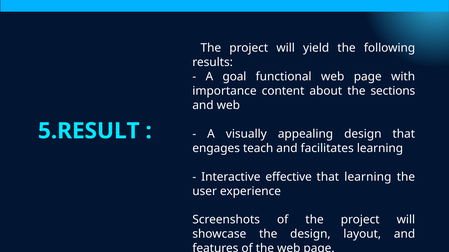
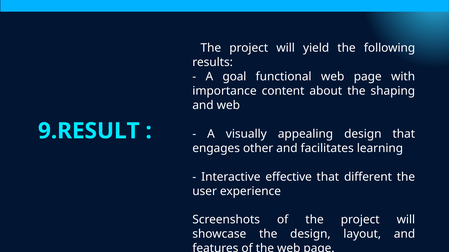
sections: sections -> shaping
5.RESULT: 5.RESULT -> 9.RESULT
teach: teach -> other
that learning: learning -> different
